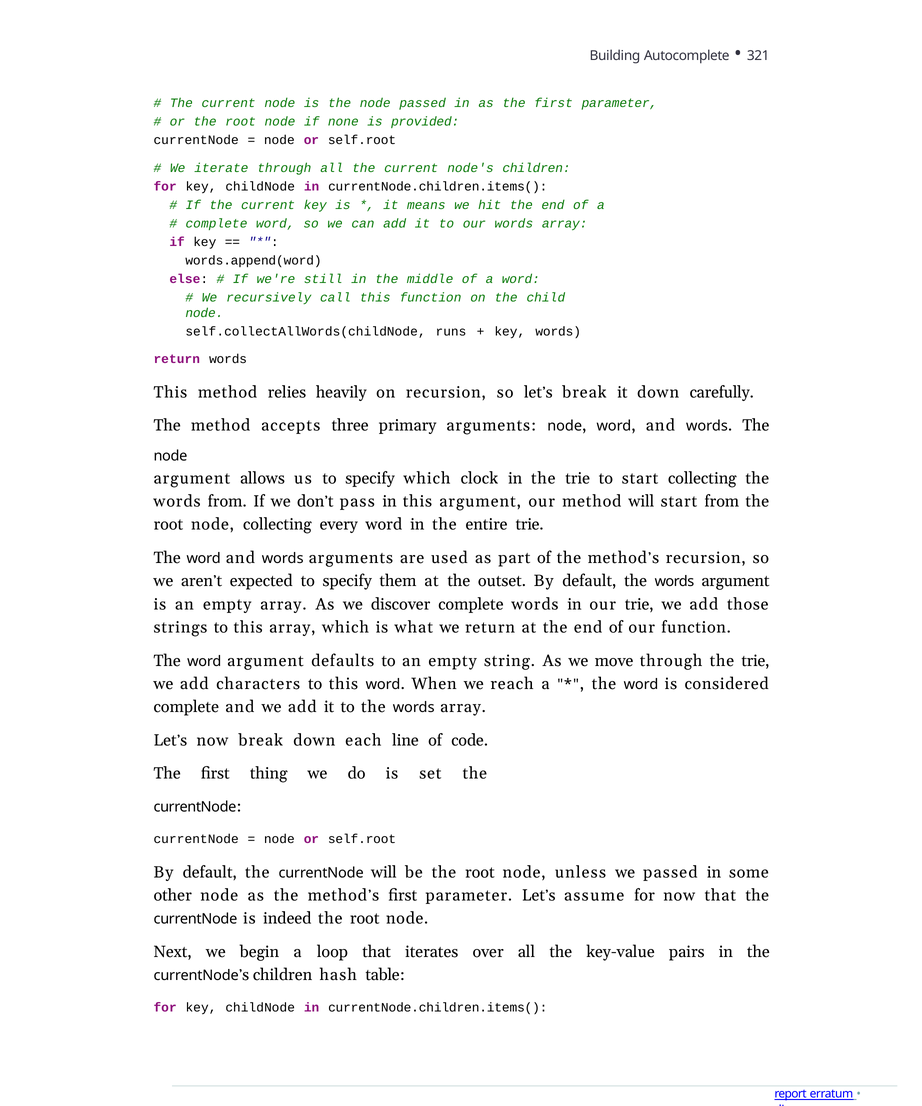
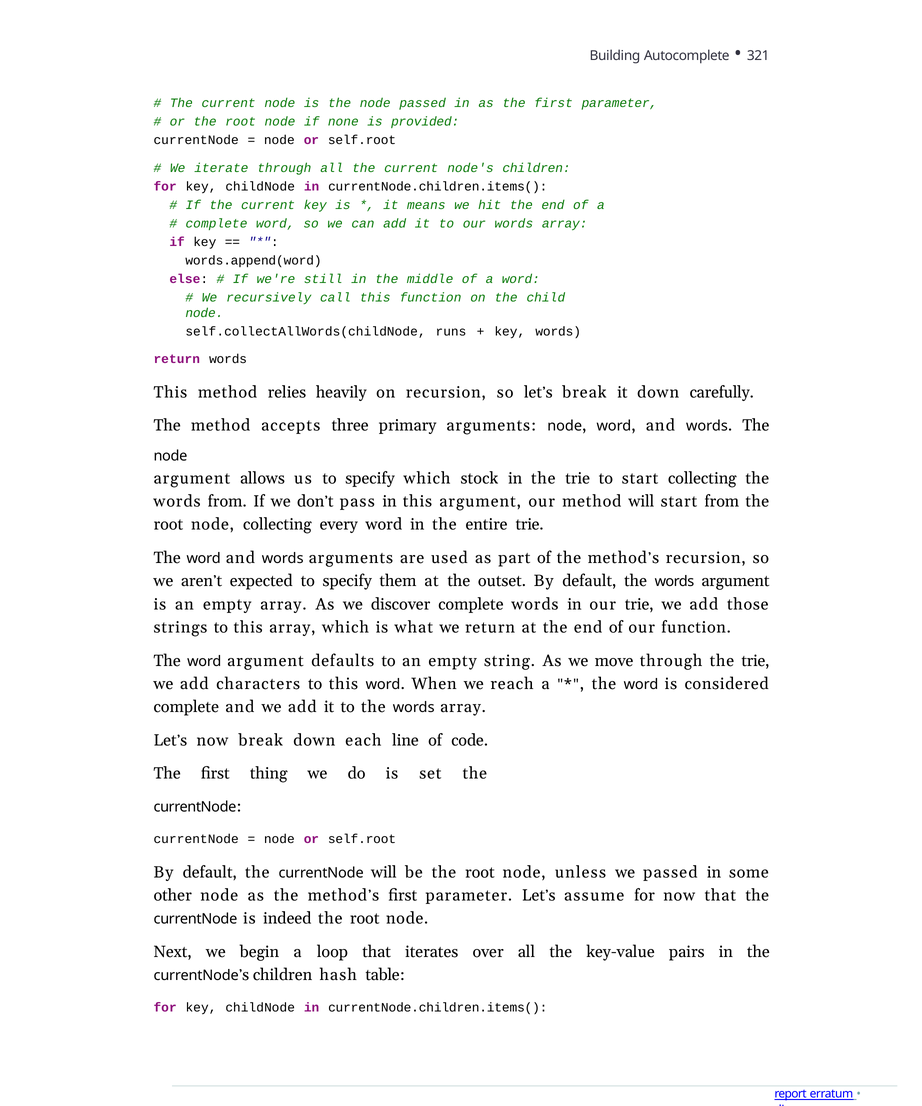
clock: clock -> stock
